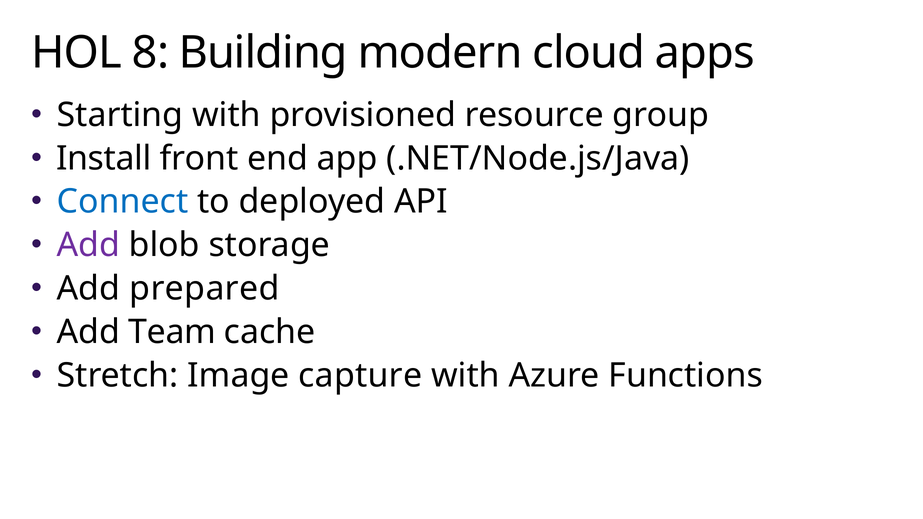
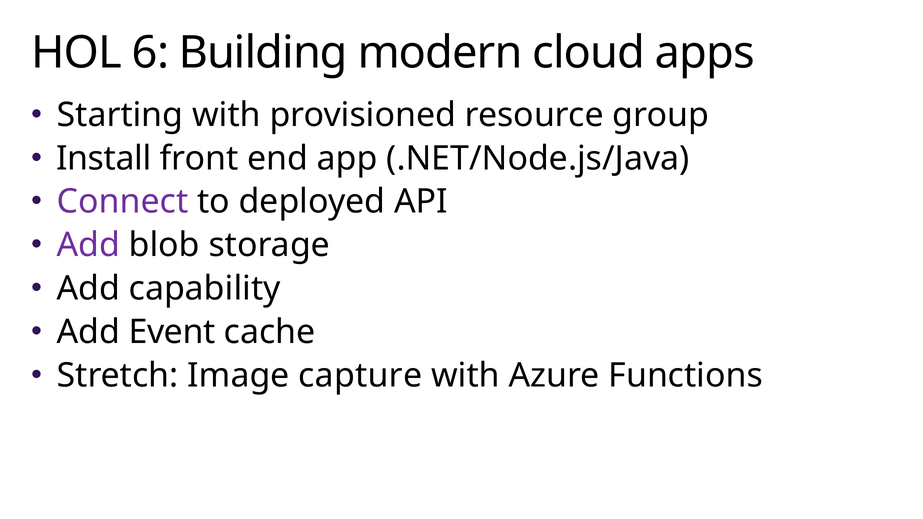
8: 8 -> 6
Connect colour: blue -> purple
prepared: prepared -> capability
Team: Team -> Event
